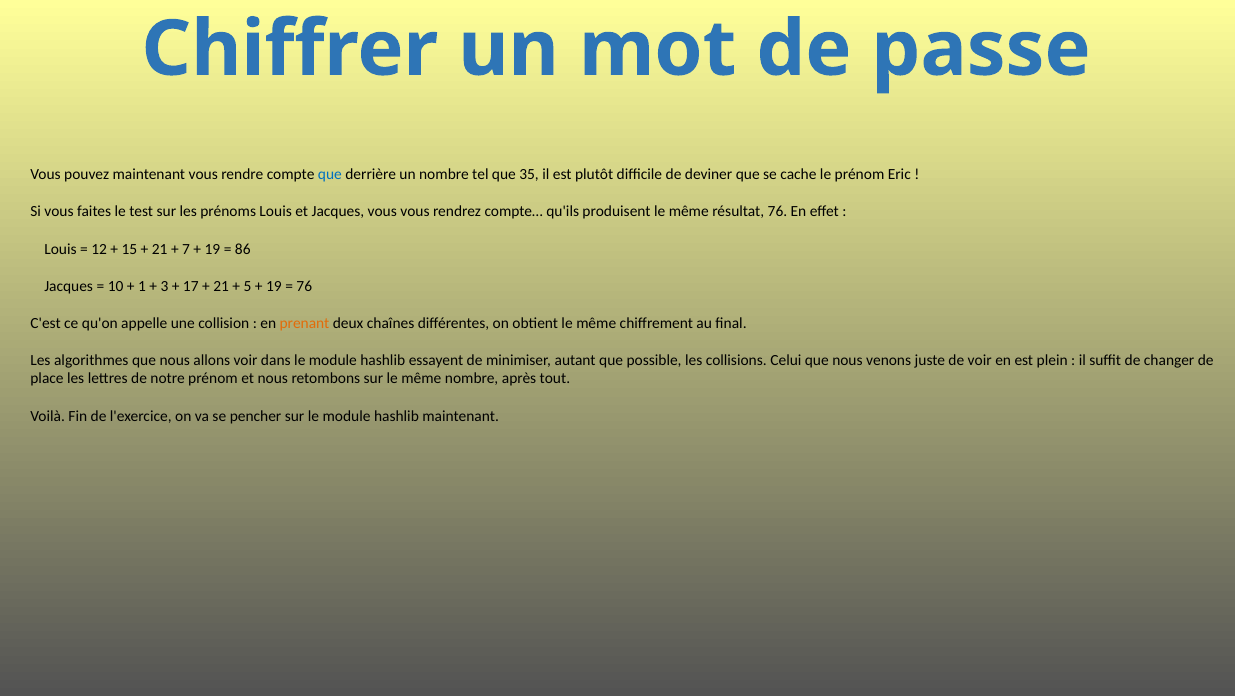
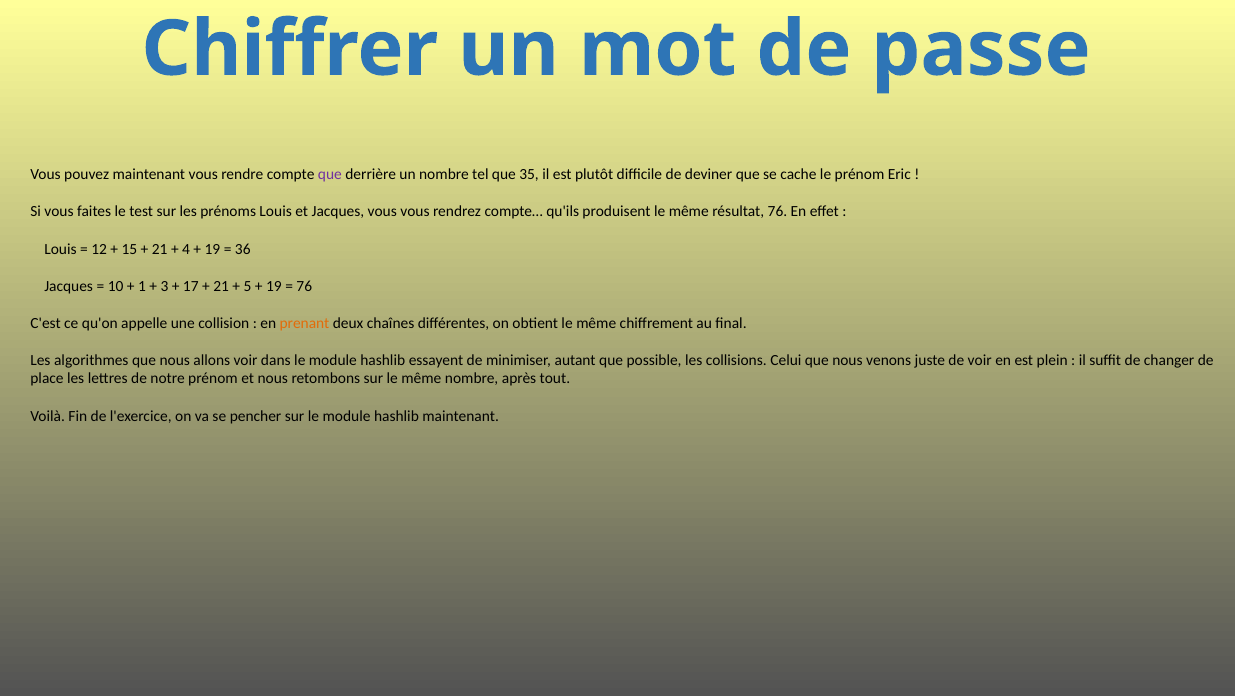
que at (330, 175) colour: blue -> purple
7: 7 -> 4
86: 86 -> 36
